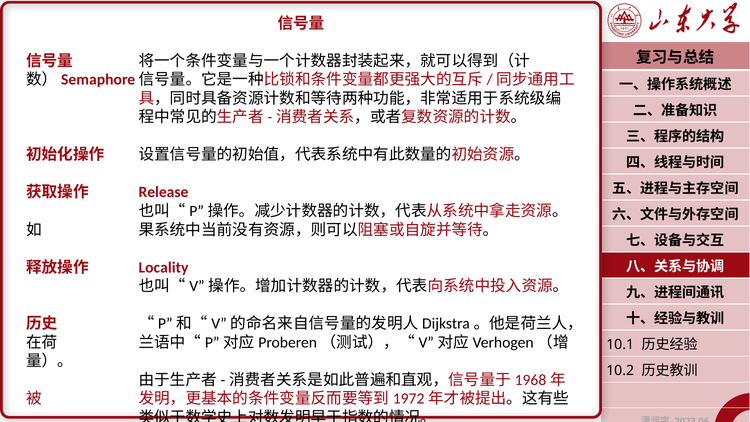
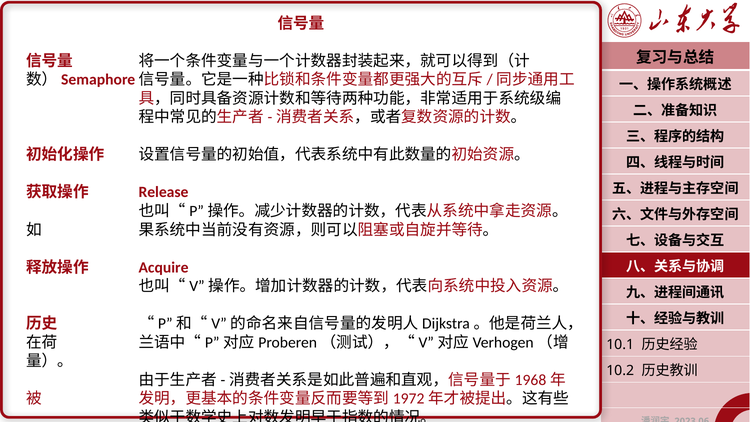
Locality: Locality -> Acquire
